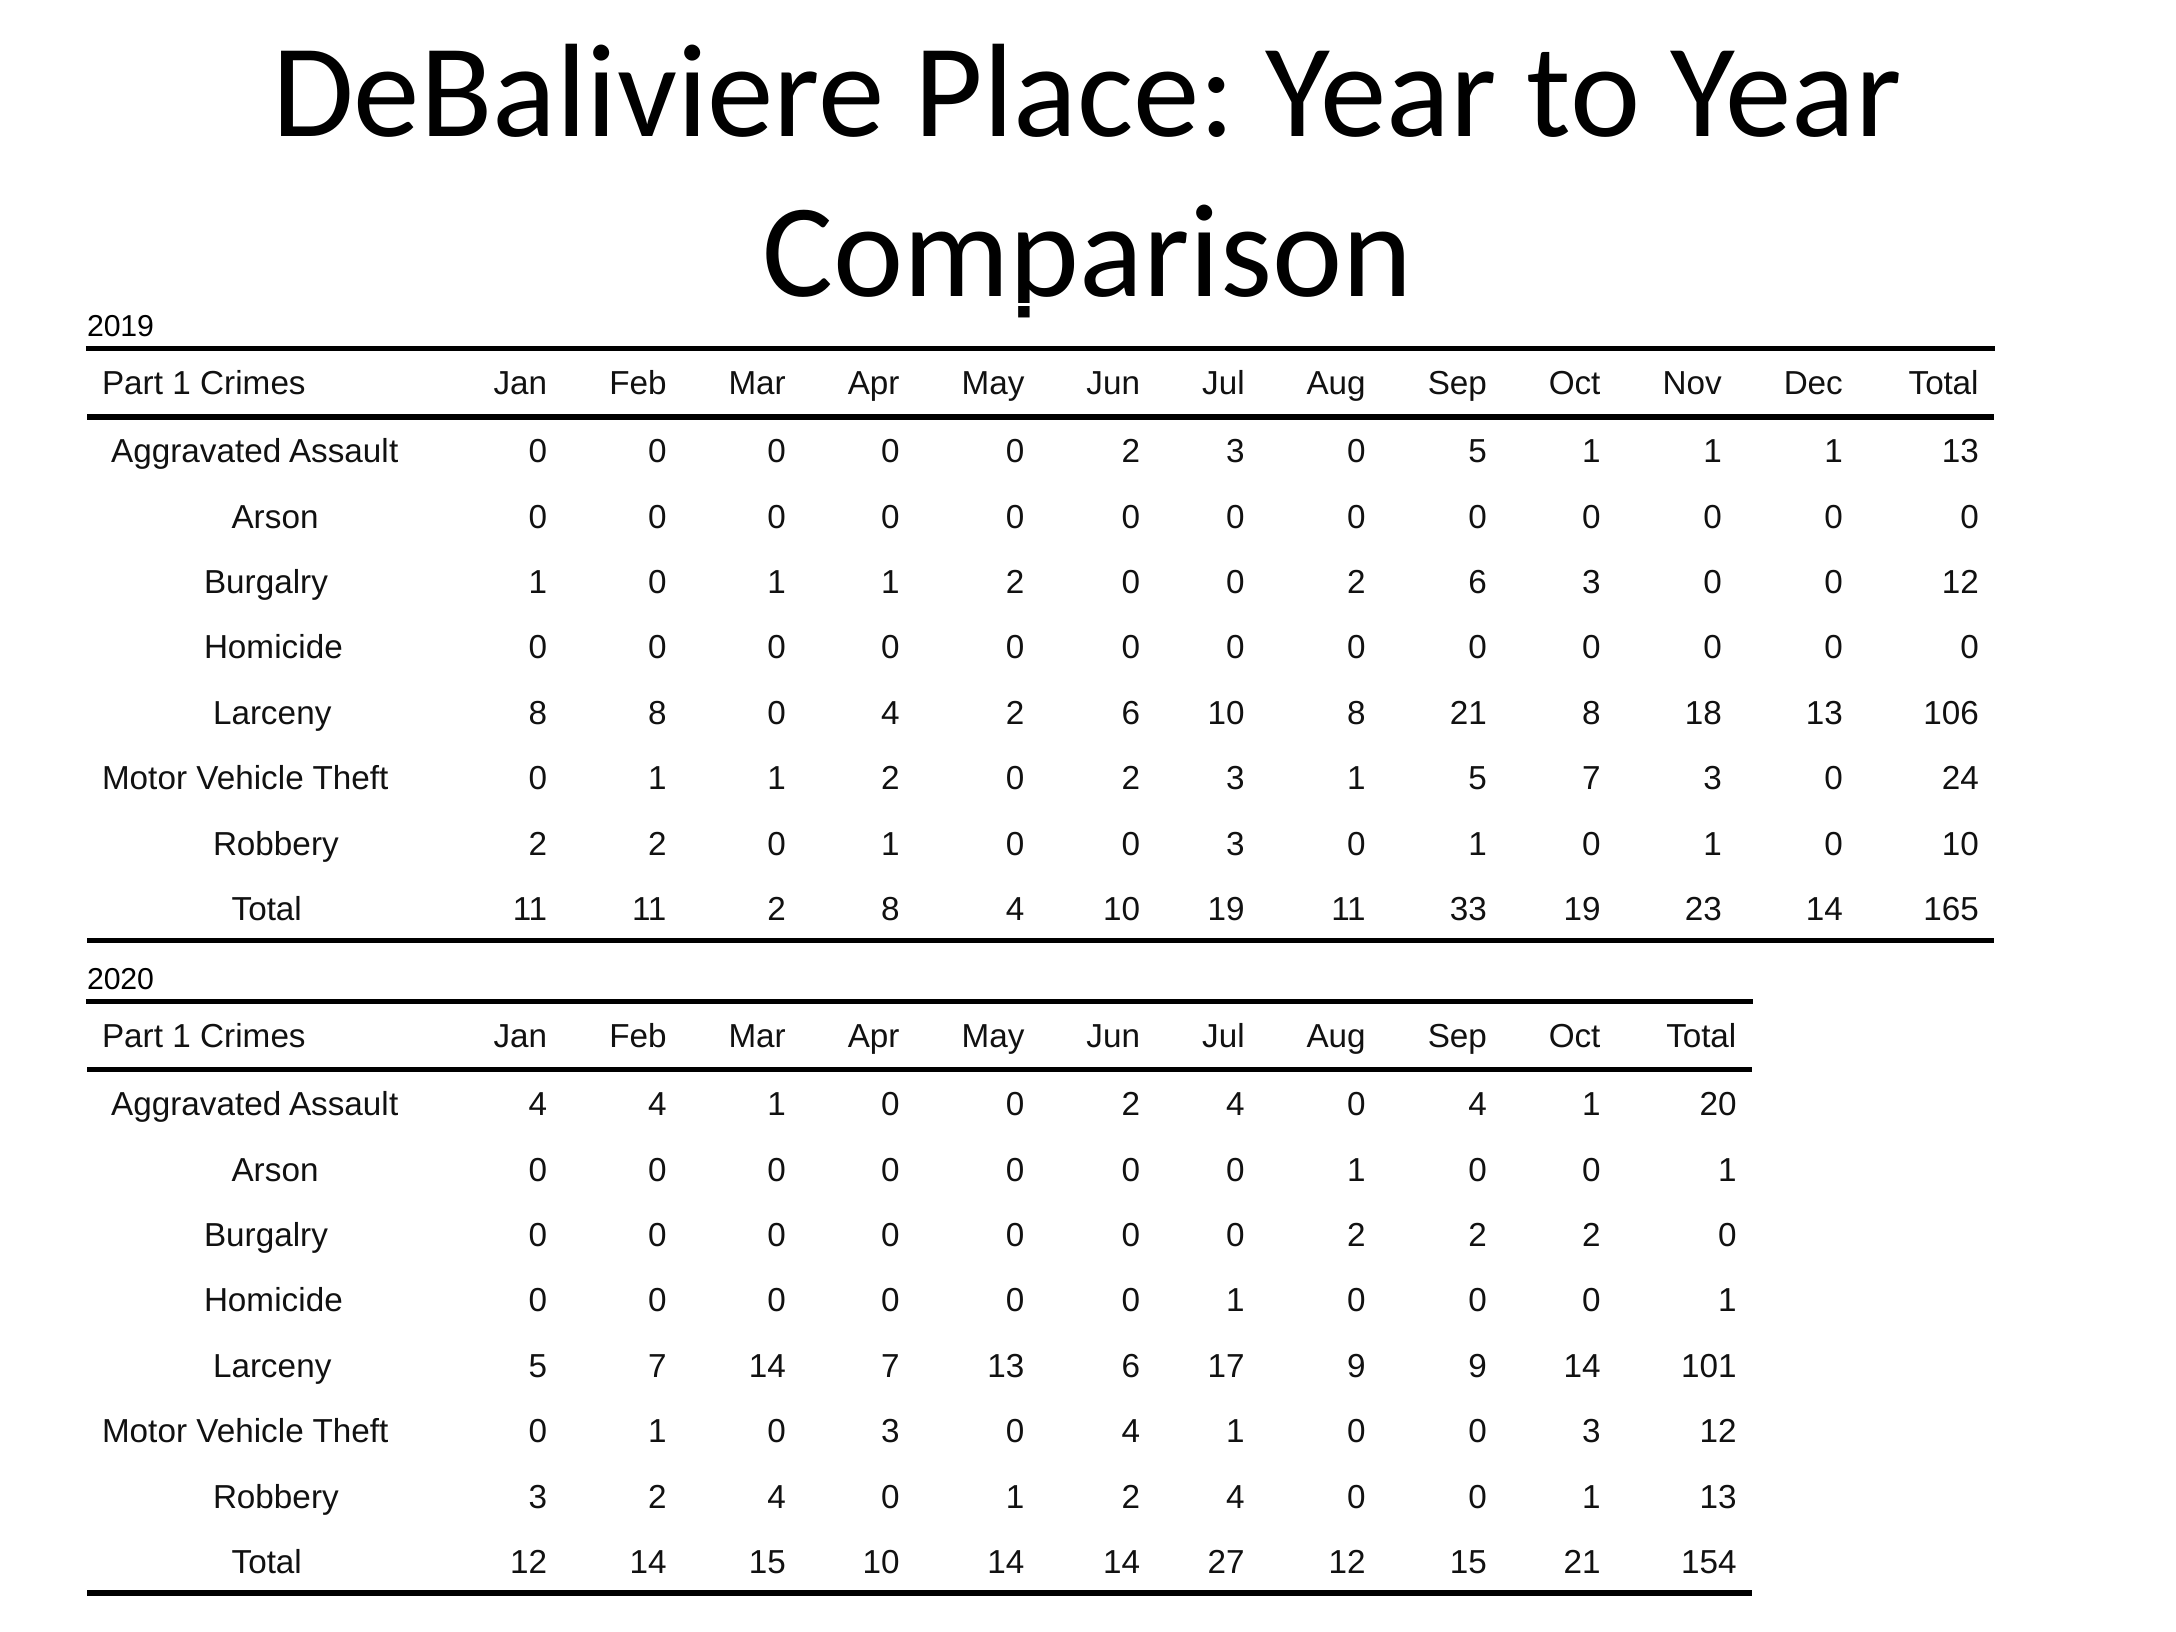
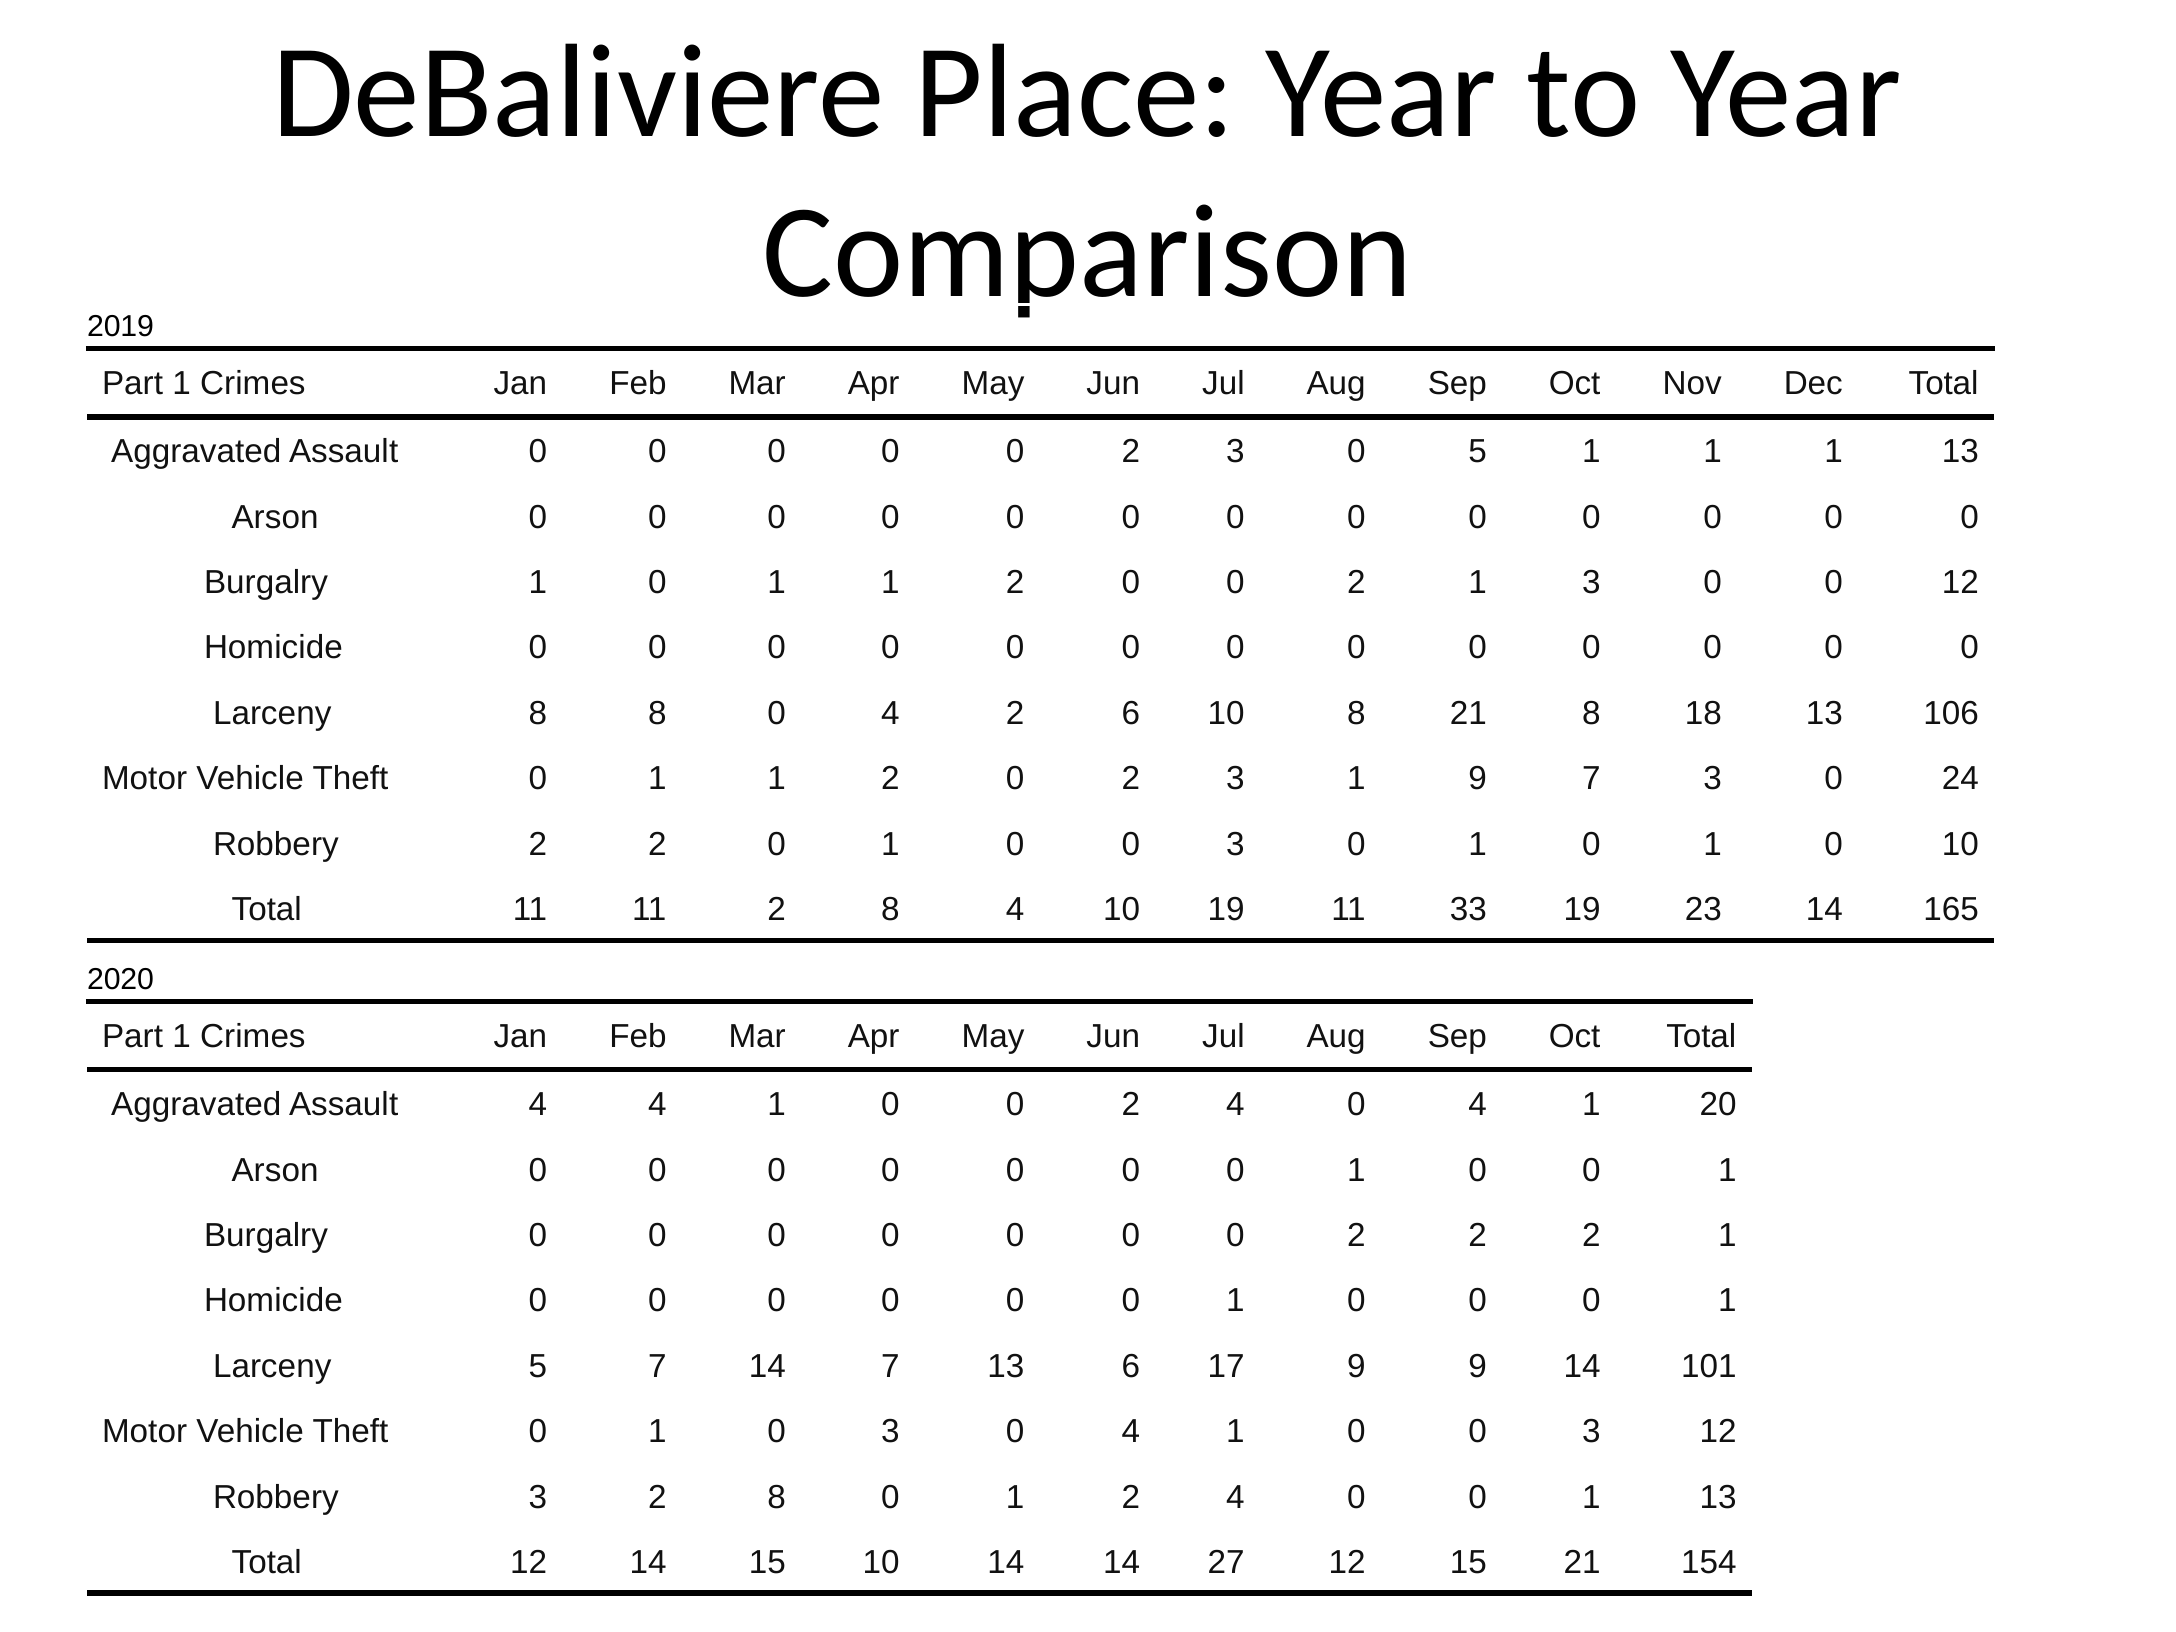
0 2 6: 6 -> 1
1 5: 5 -> 9
2 2 2 0: 0 -> 1
3 2 4: 4 -> 8
